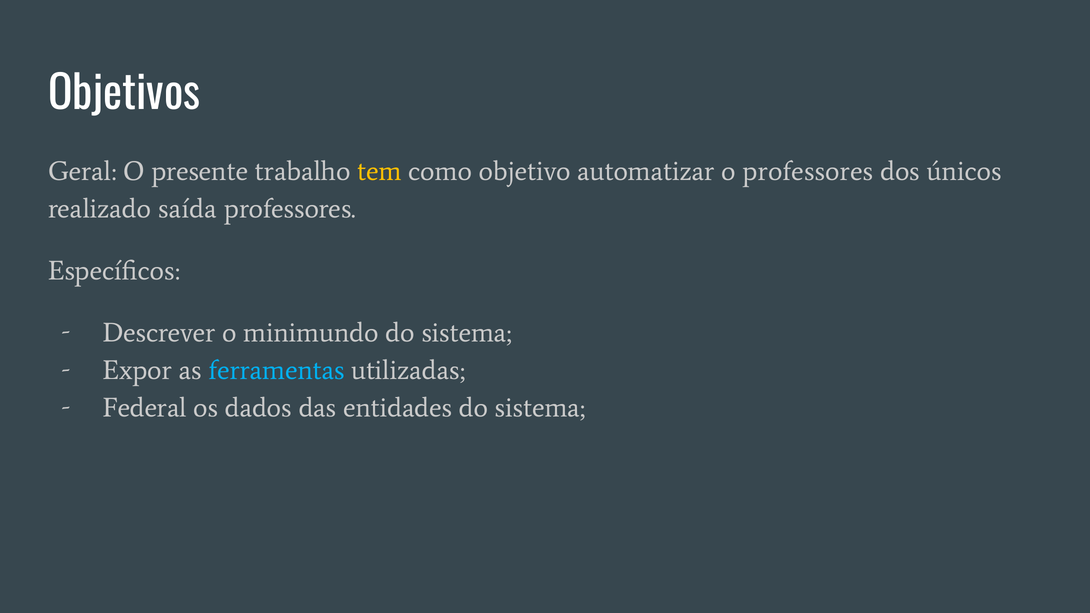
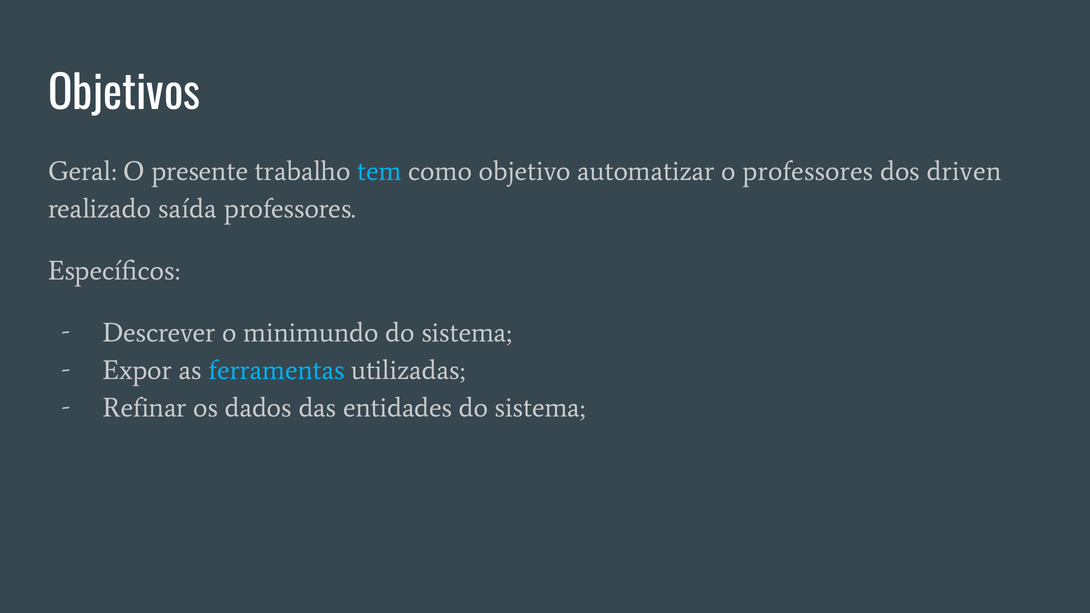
tem colour: yellow -> light blue
únicos: únicos -> driven
Federal: Federal -> Refinar
